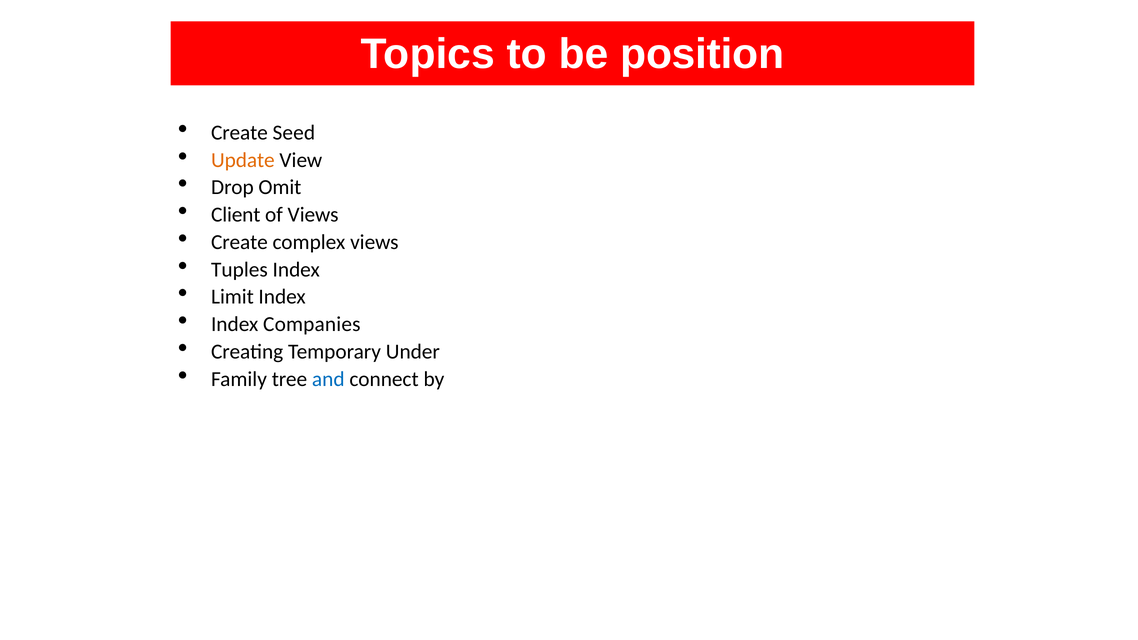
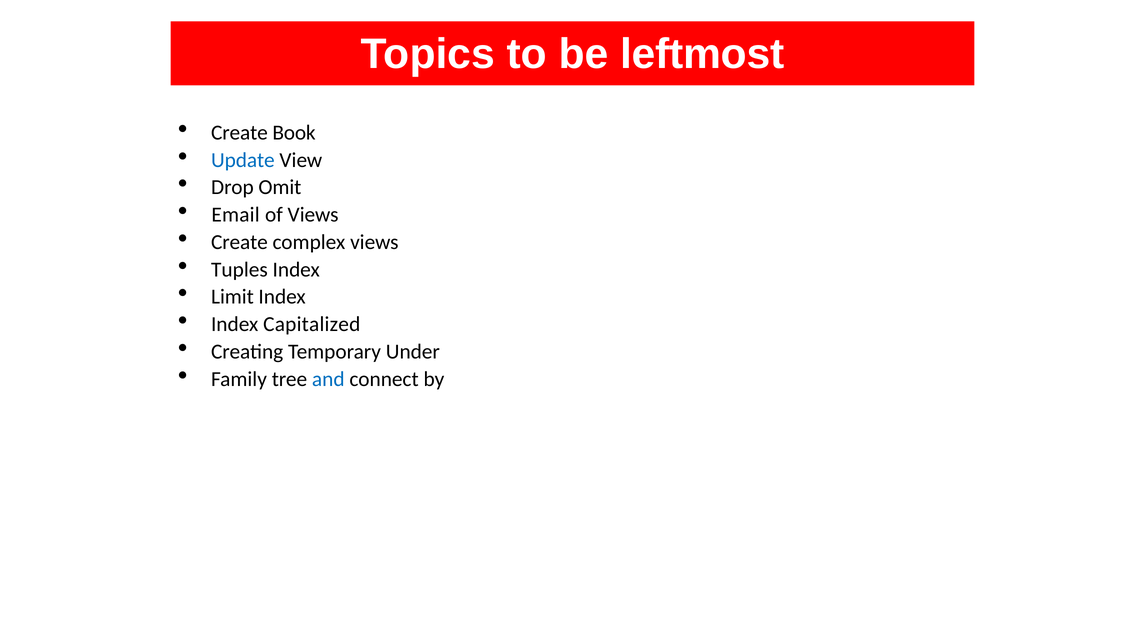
position: position -> leftmost
Seed: Seed -> Book
Update colour: orange -> blue
Client: Client -> Email
Companies: Companies -> Capitalized
